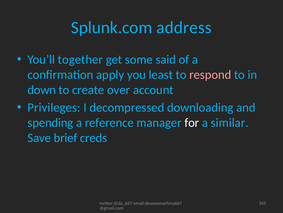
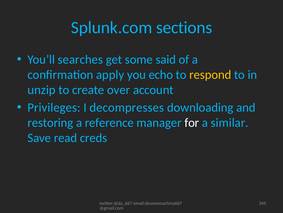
address: address -> sections
together: together -> searches
least: least -> echo
respond colour: pink -> yellow
down: down -> unzip
decompressed: decompressed -> decompresses
spending: spending -> restoring
brief: brief -> read
